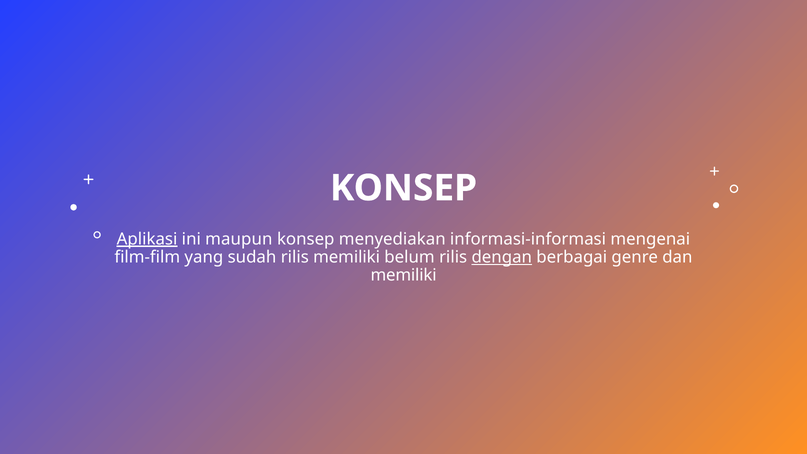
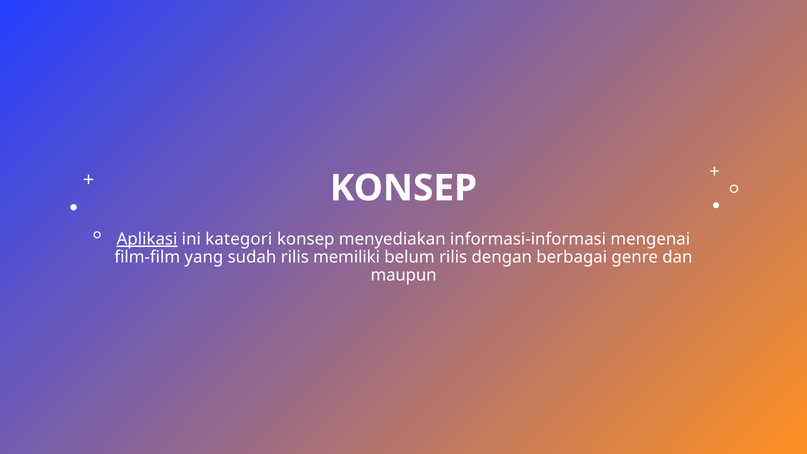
maupun: maupun -> kategori
dengan underline: present -> none
memiliki at (404, 275): memiliki -> maupun
